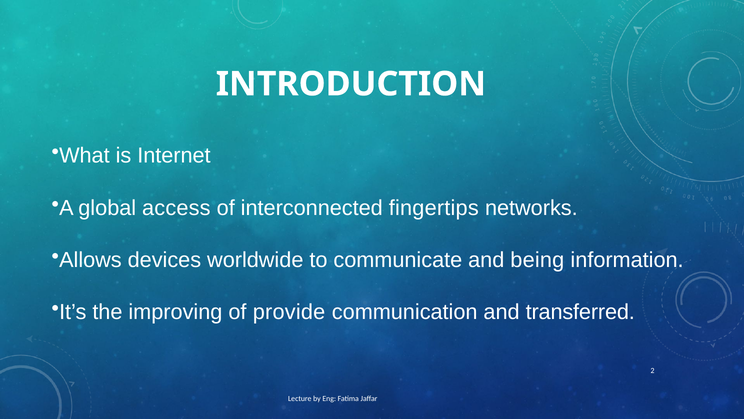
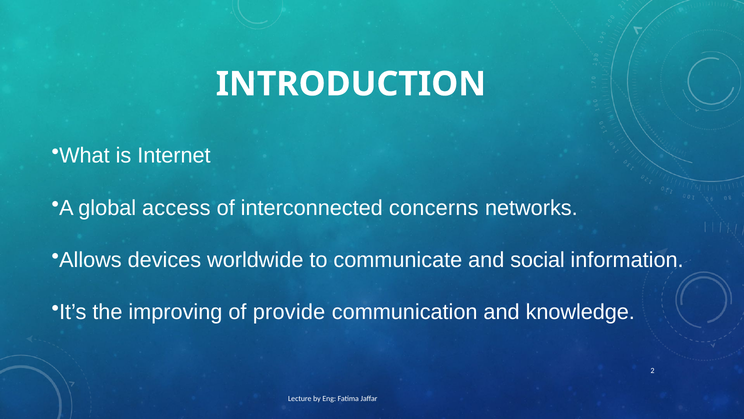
fingertips: fingertips -> concerns
being: being -> social
transferred: transferred -> knowledge
